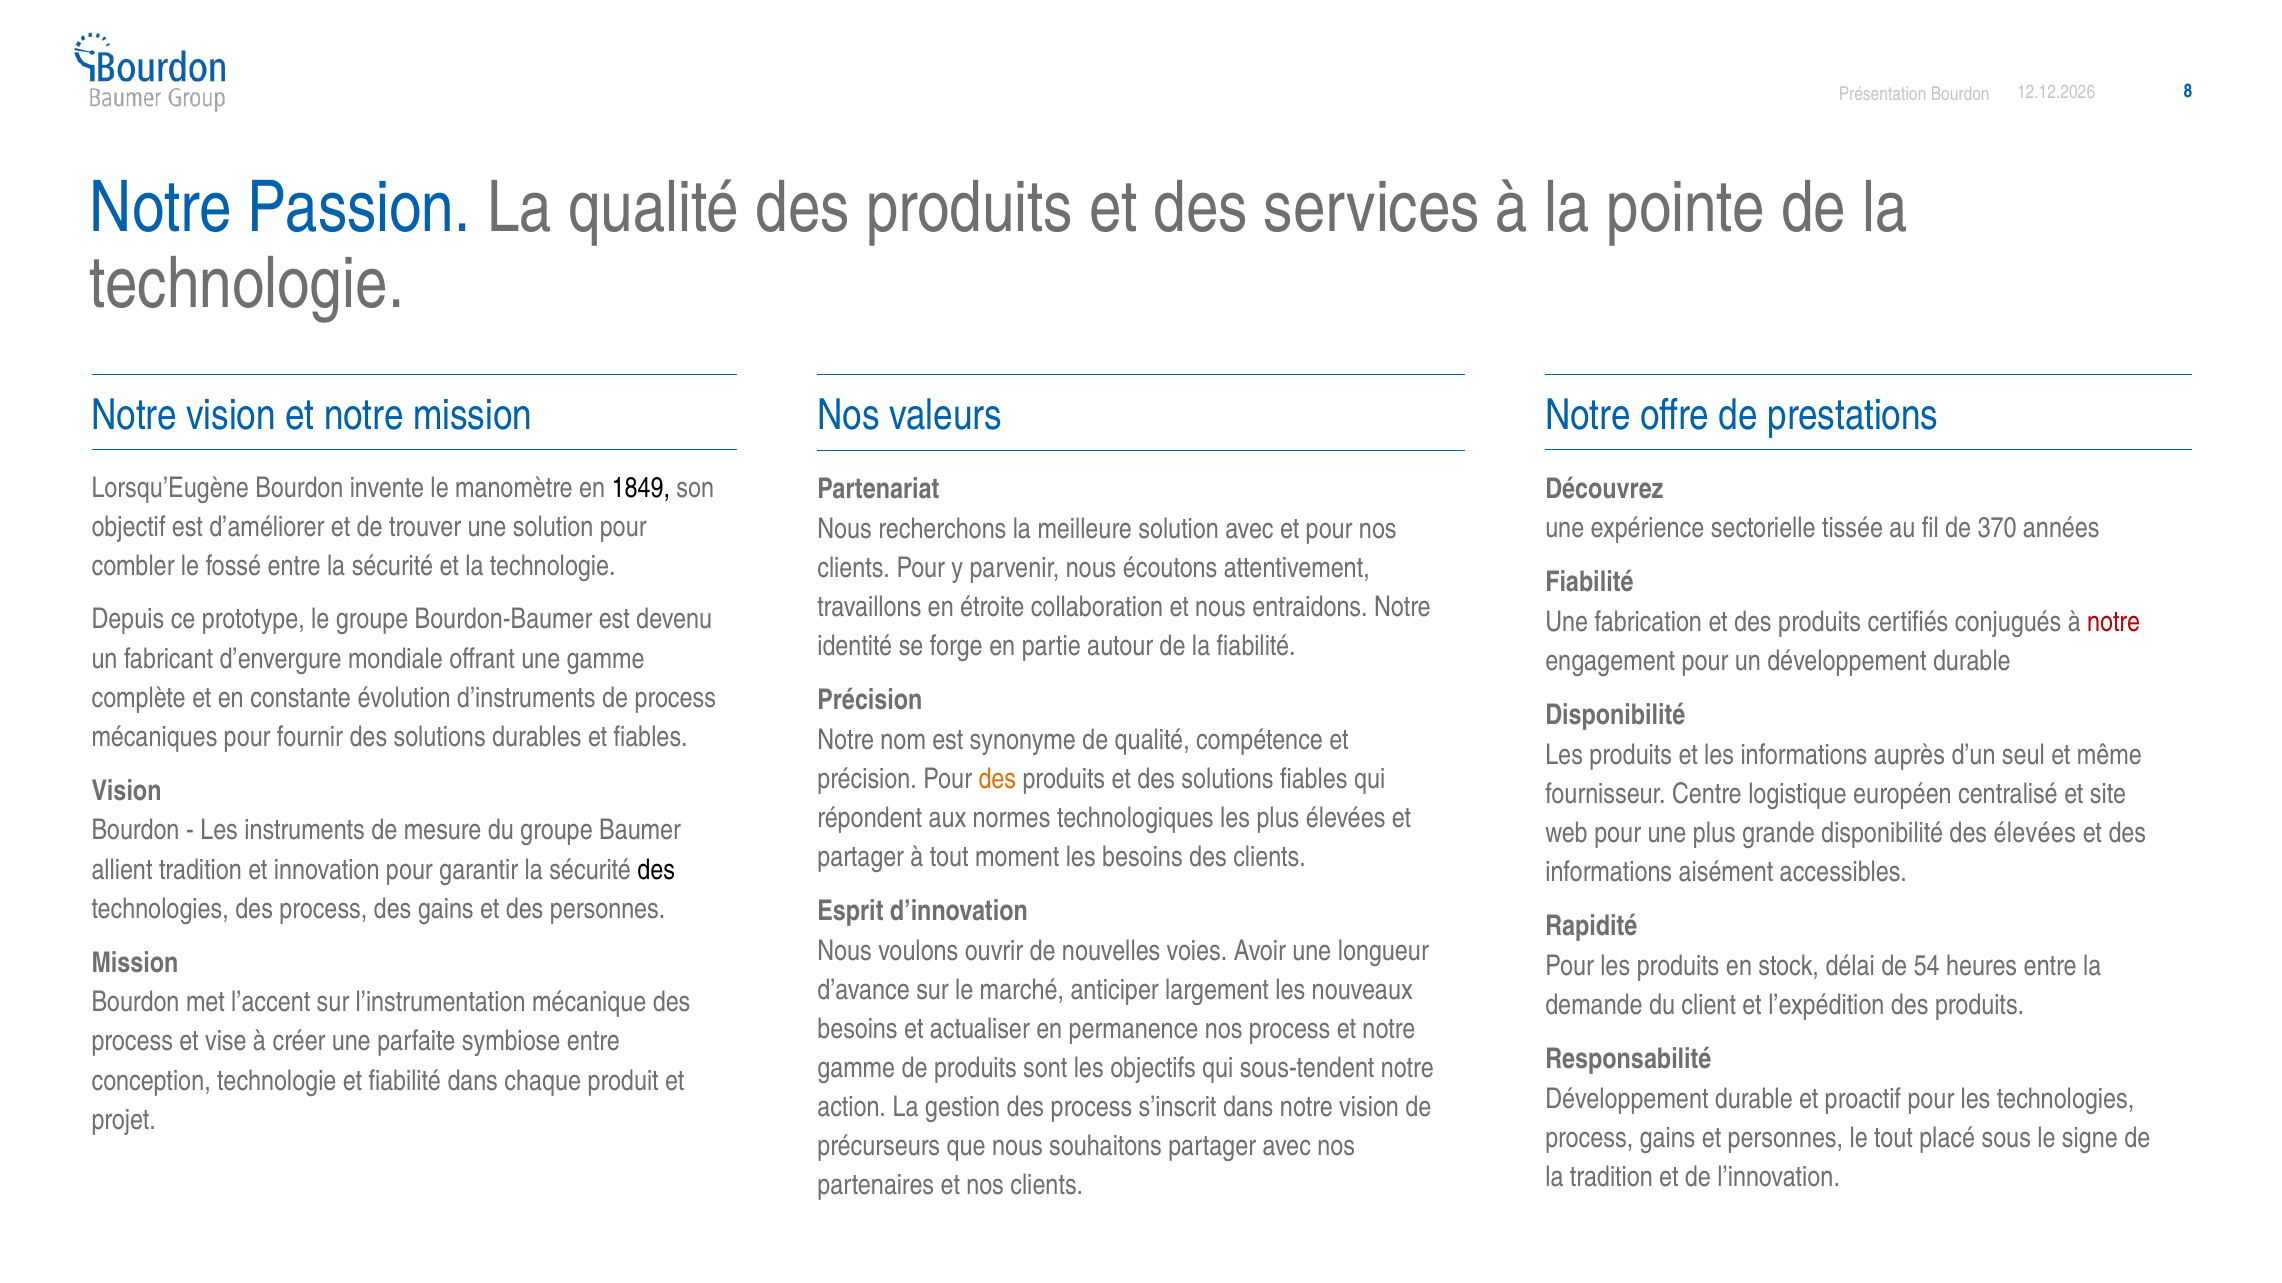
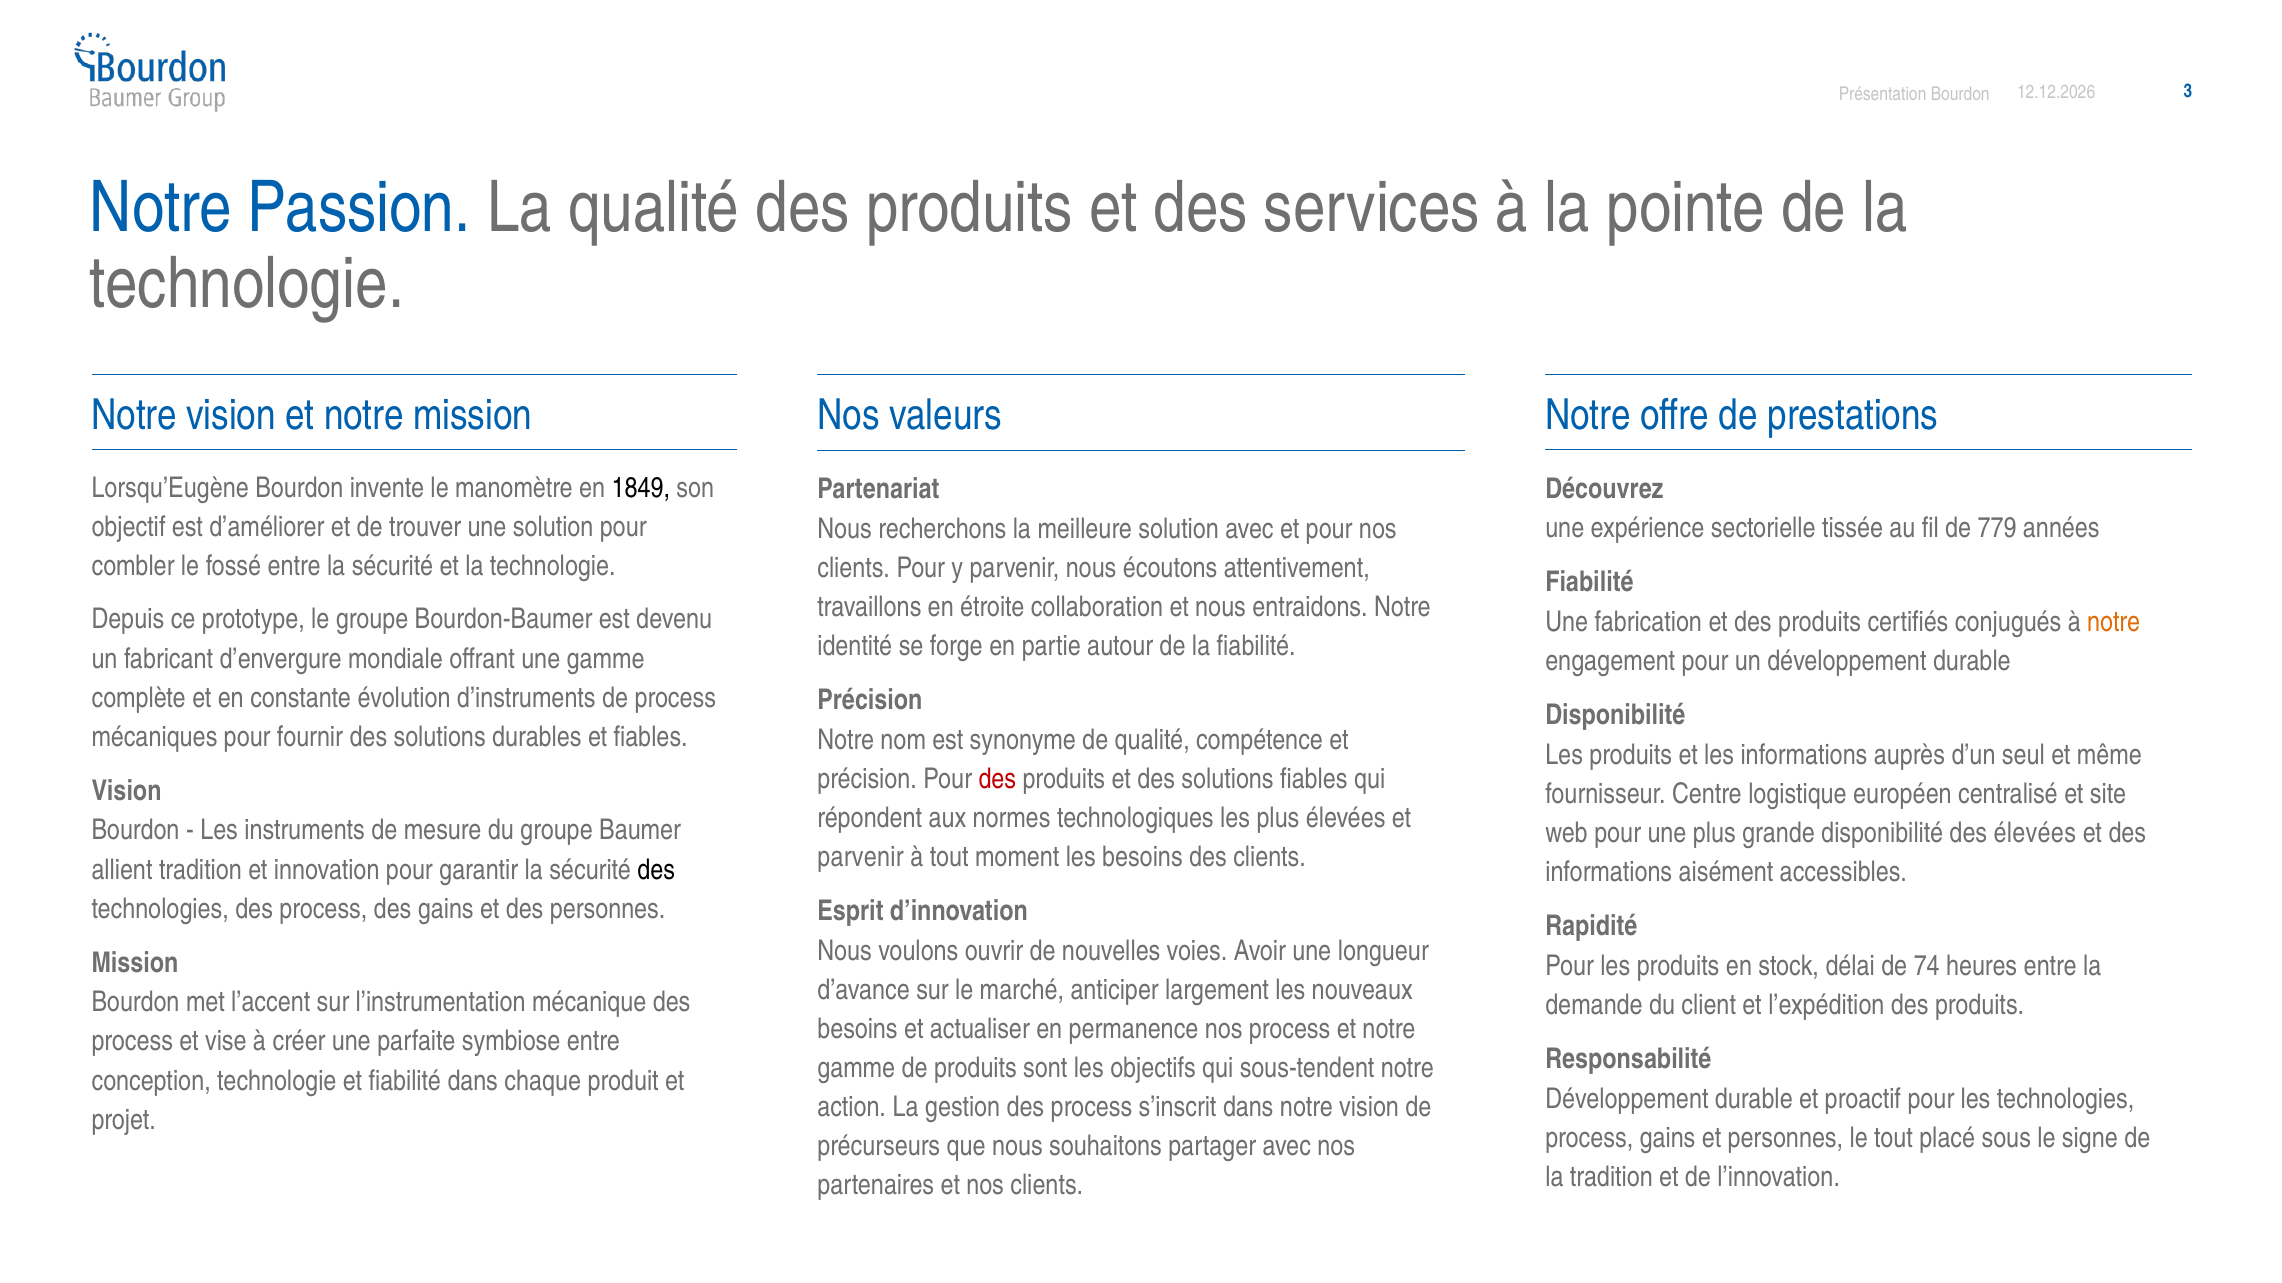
8: 8 -> 3
370: 370 -> 779
notre at (2114, 623) colour: red -> orange
des at (997, 779) colour: orange -> red
partager at (861, 857): partager -> parvenir
54: 54 -> 74
